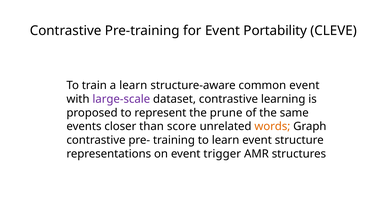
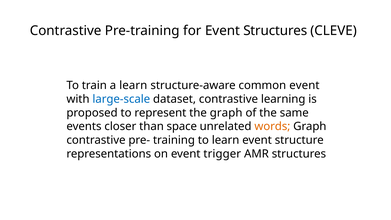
Event Portability: Portability -> Structures
large-scale colour: purple -> blue
the prune: prune -> graph
score: score -> space
